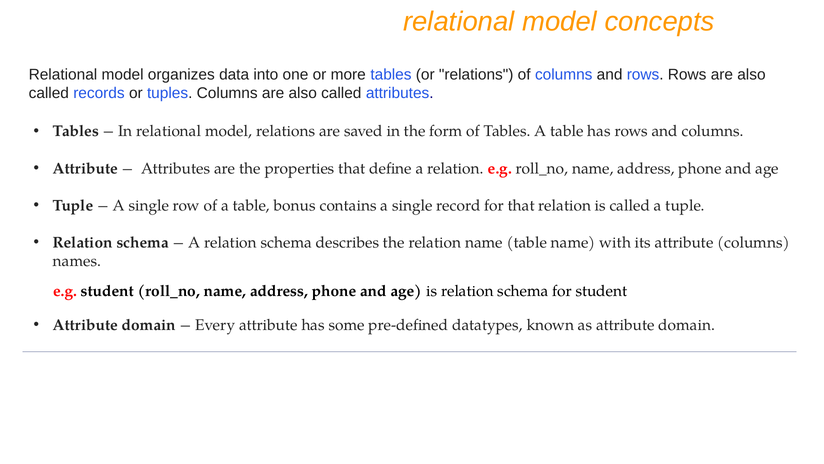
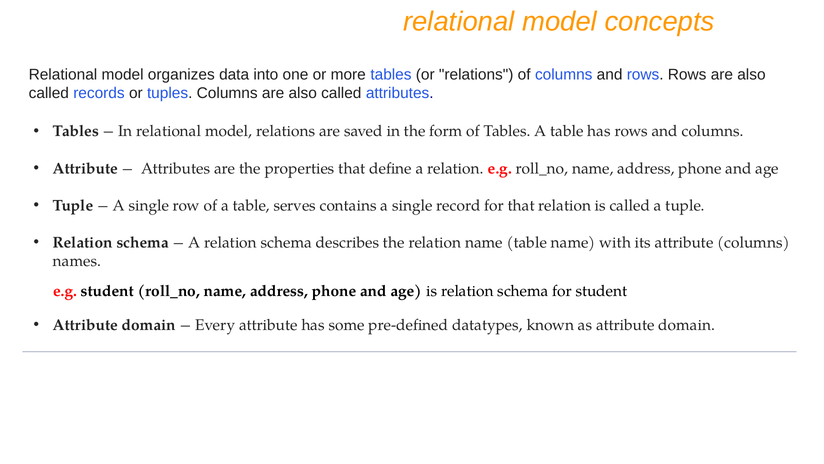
bonus: bonus -> serves
